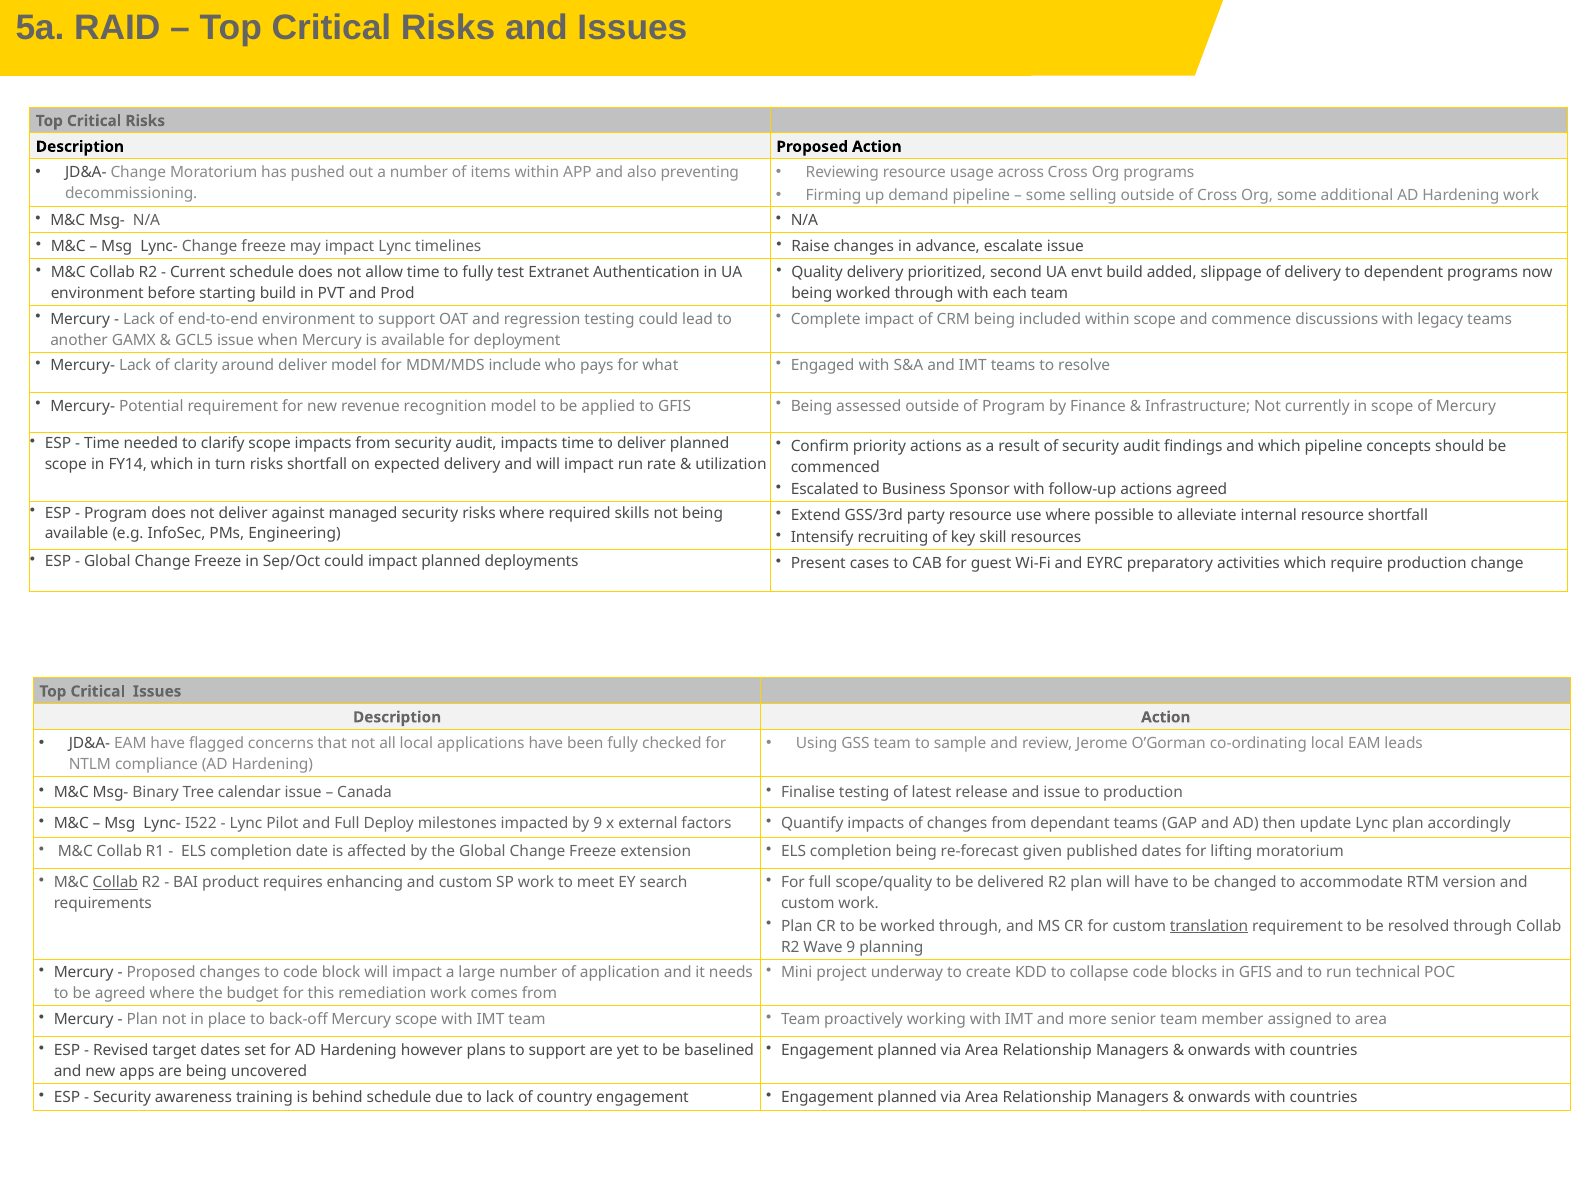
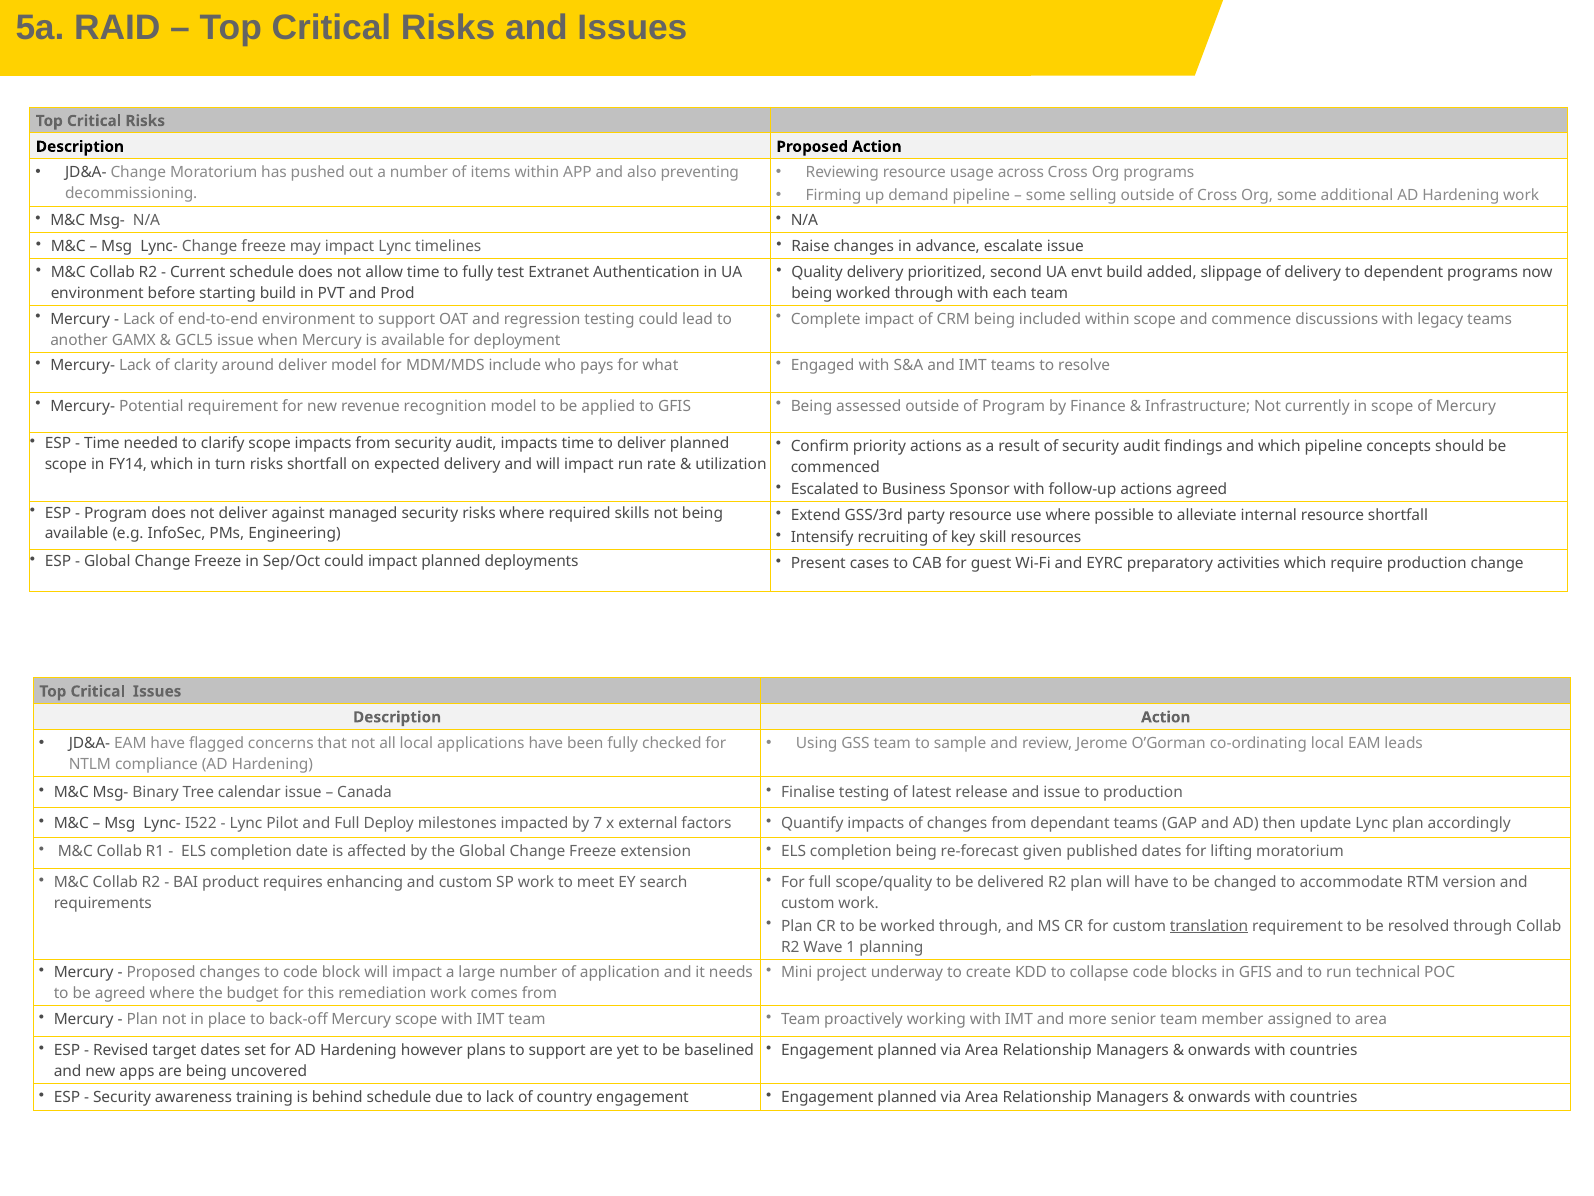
by 9: 9 -> 7
Collab at (115, 882) underline: present -> none
Wave 9: 9 -> 1
